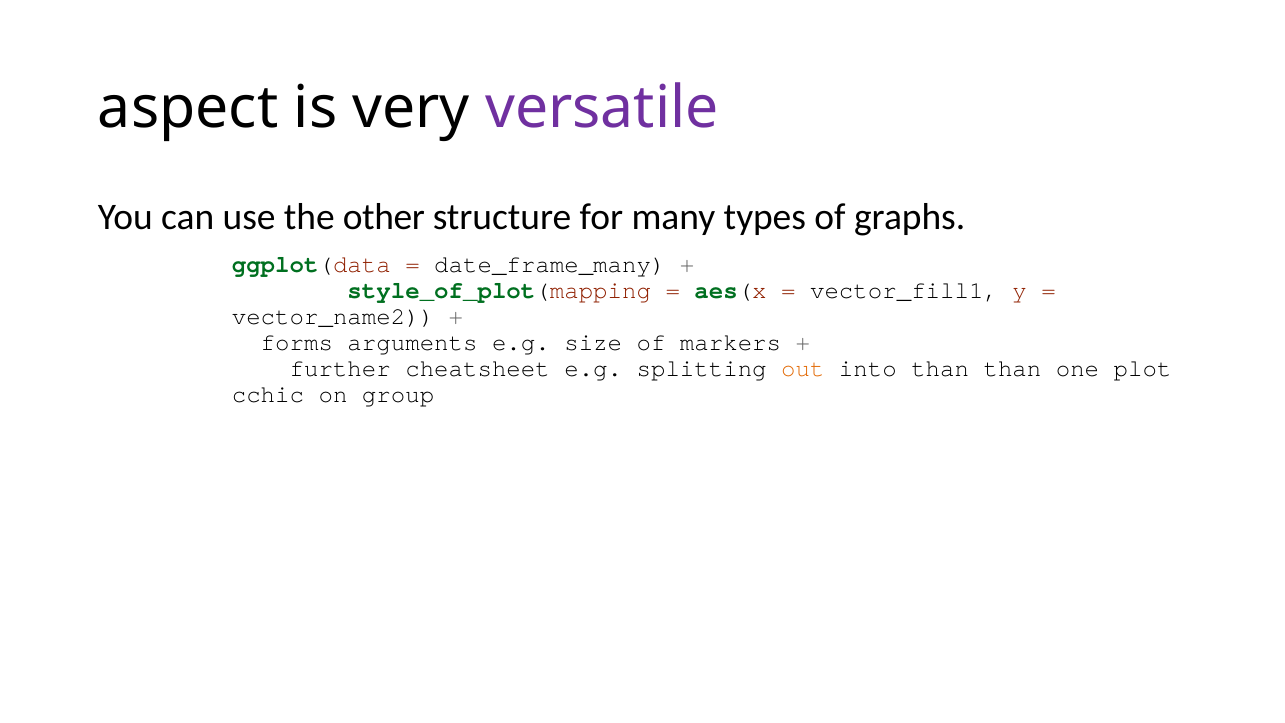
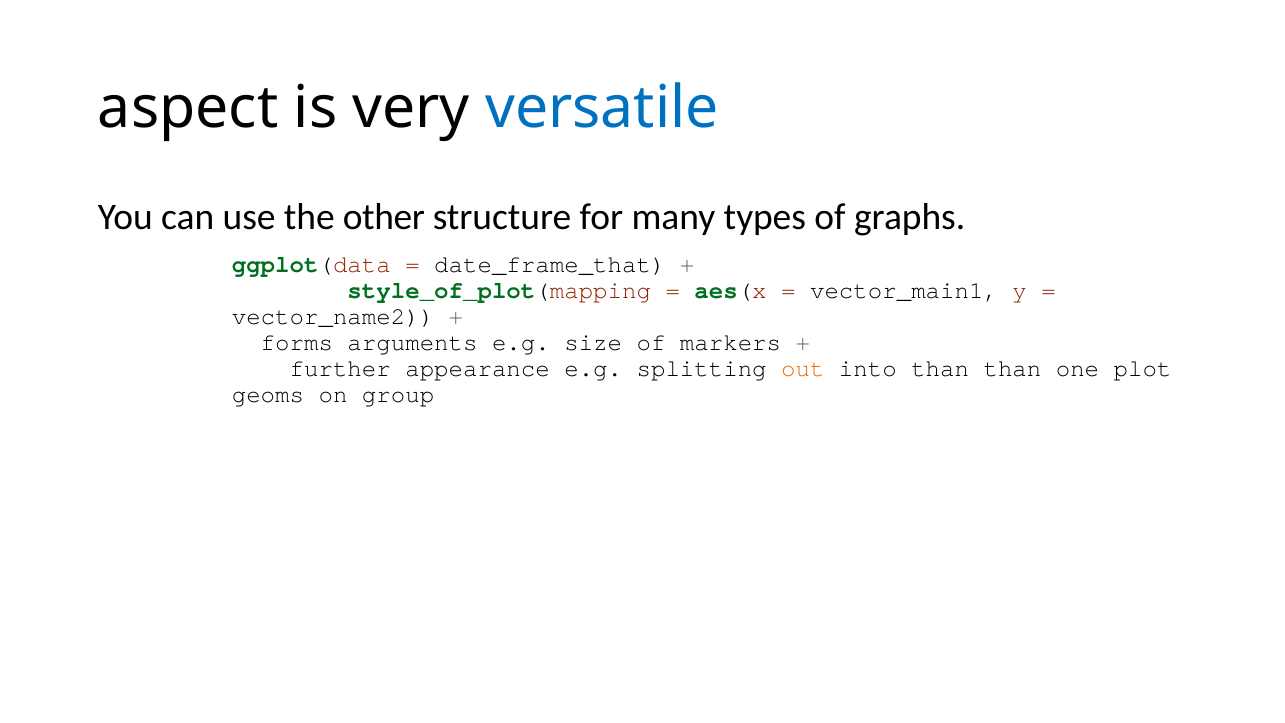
versatile colour: purple -> blue
date_frame_many: date_frame_many -> date_frame_that
vector_fill1: vector_fill1 -> vector_main1
cheatsheet: cheatsheet -> appearance
cchic: cchic -> geoms
